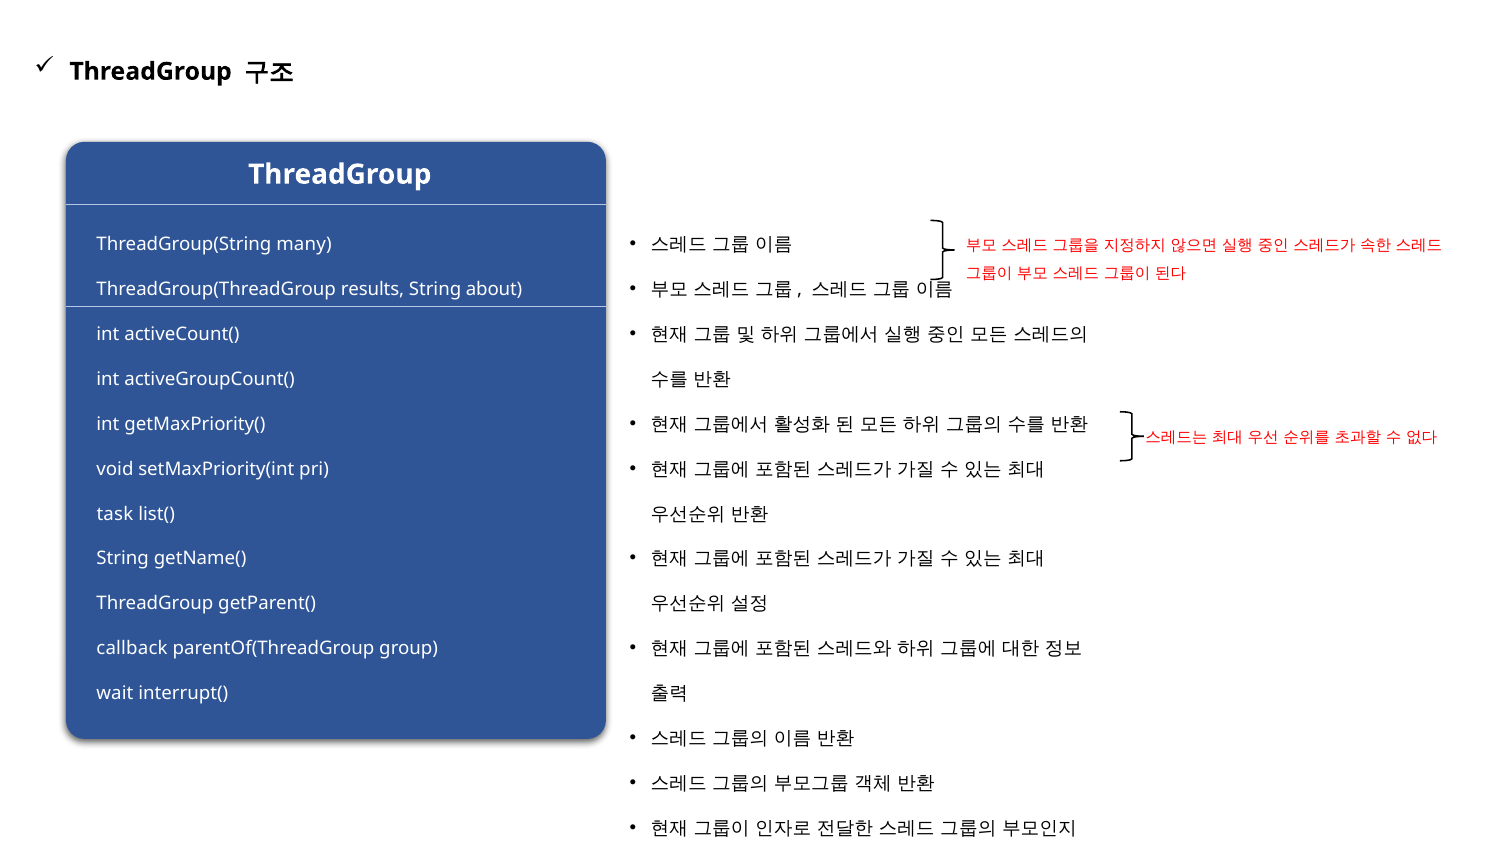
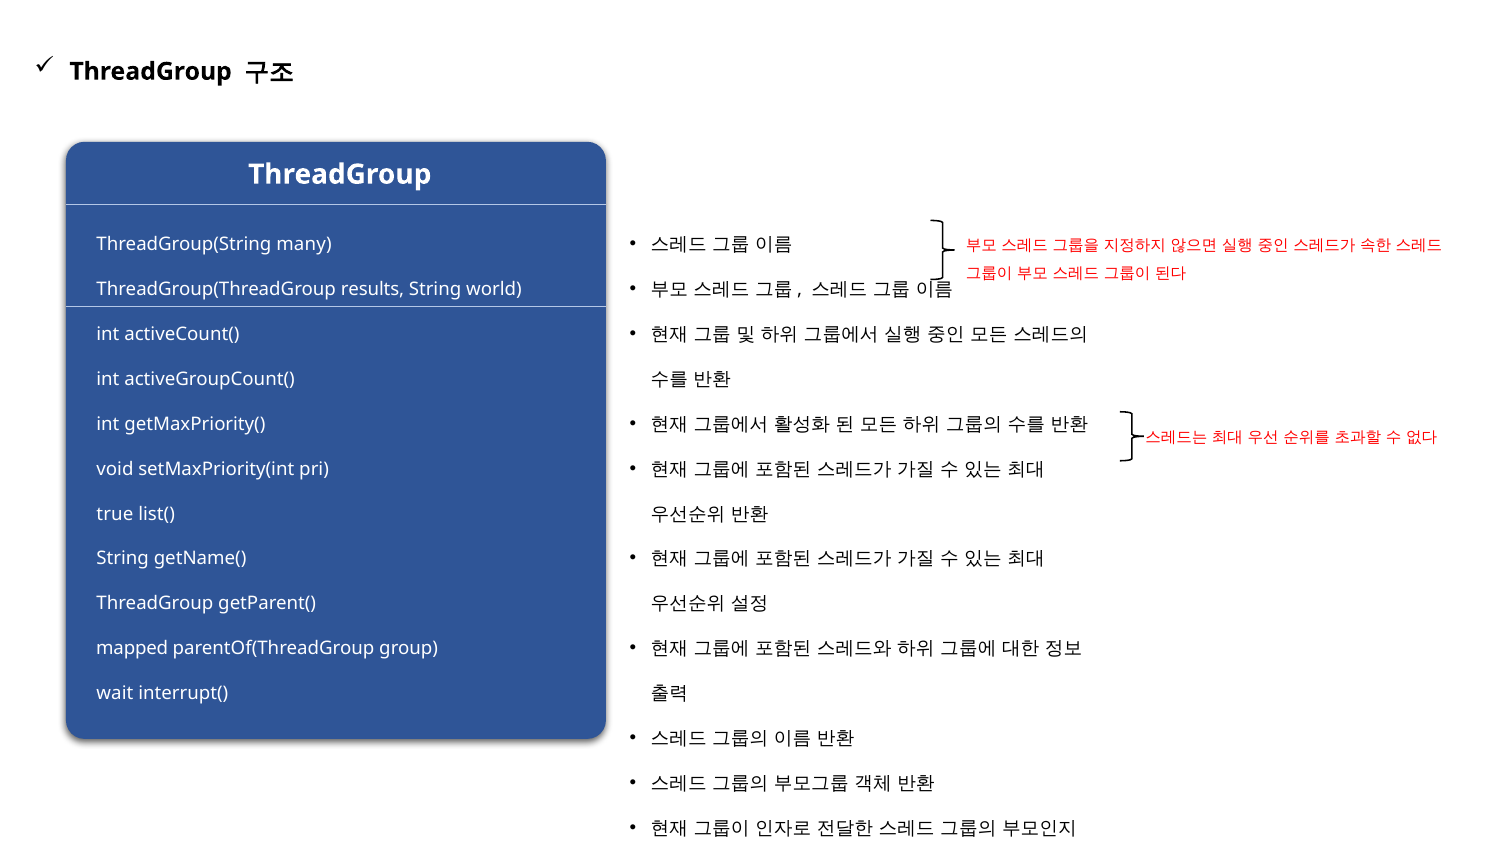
about: about -> world
task: task -> true
callback: callback -> mapped
